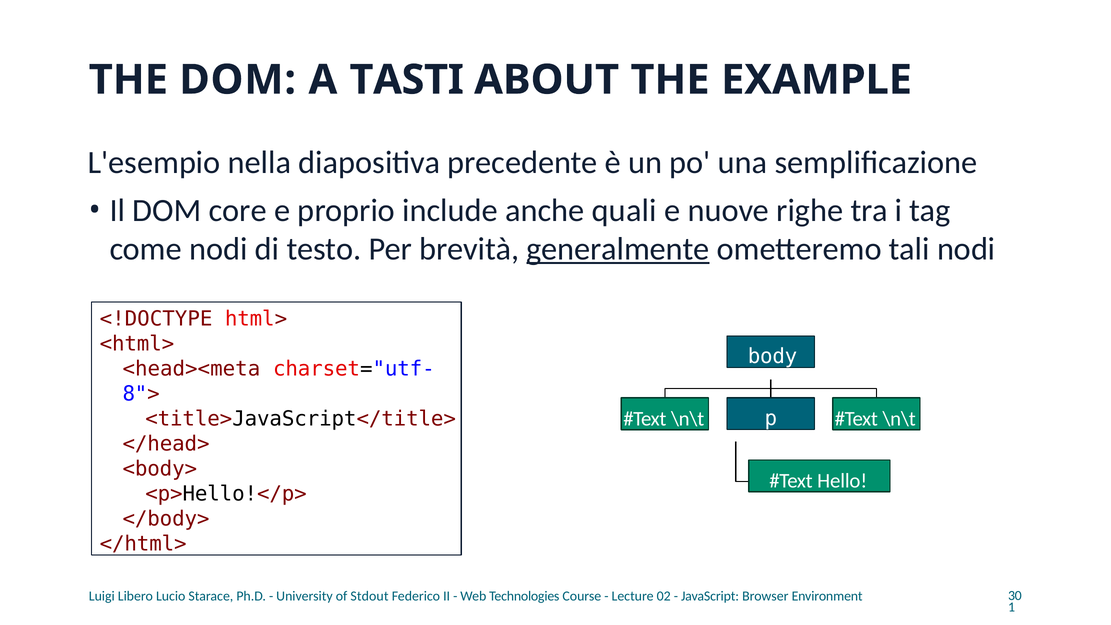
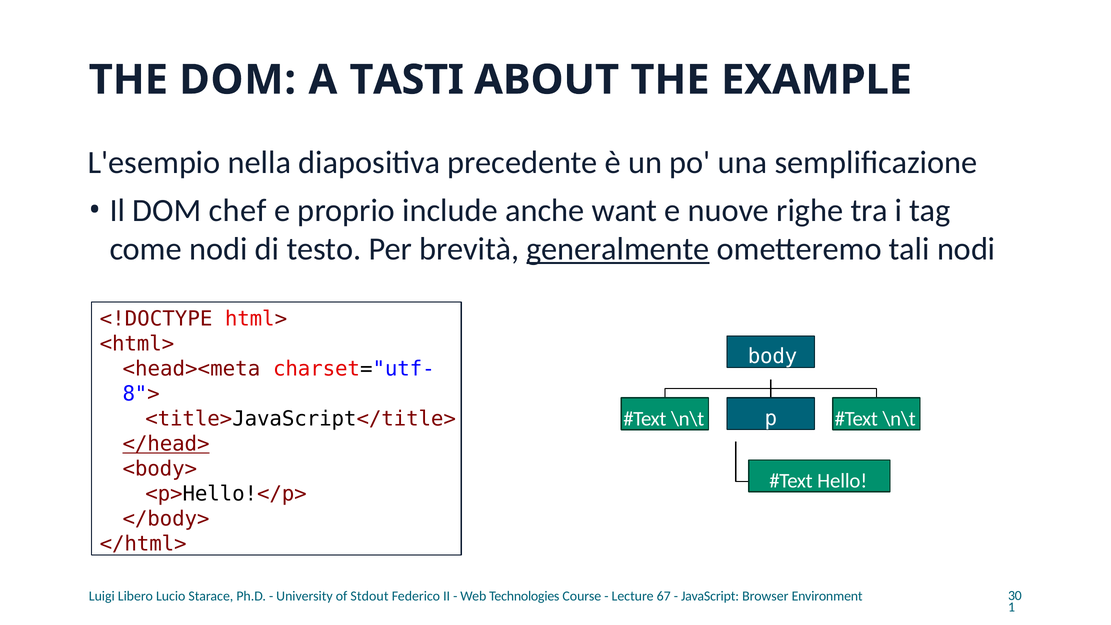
core: core -> chef
quali: quali -> want
</head> underline: none -> present
02: 02 -> 67
